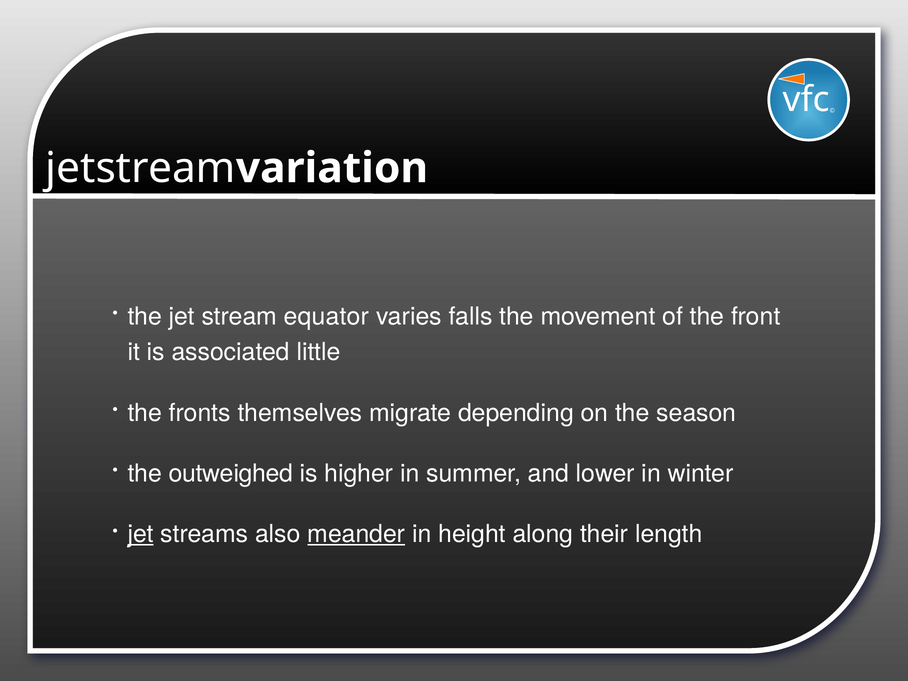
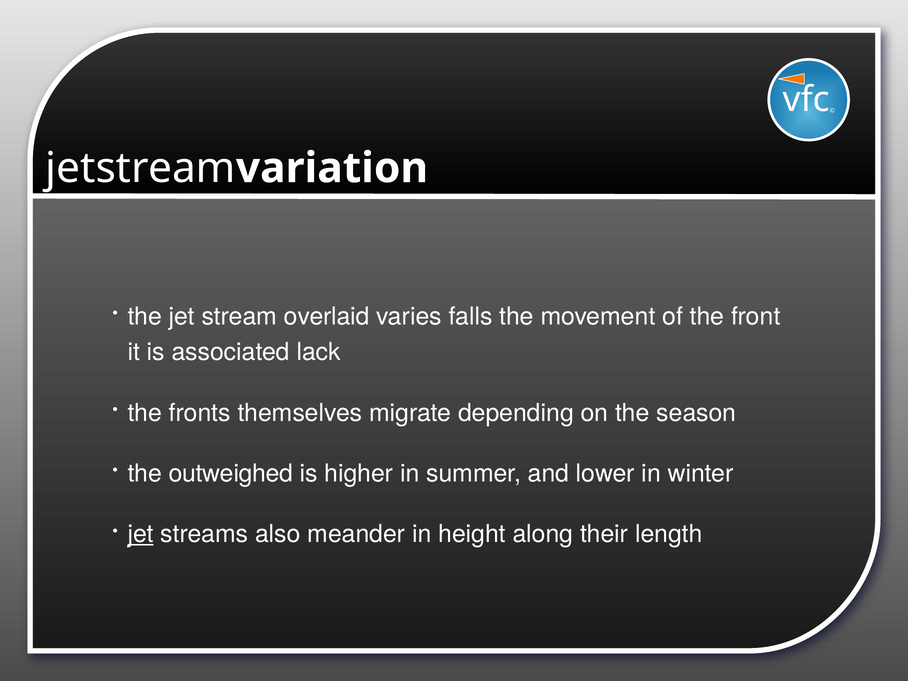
equator: equator -> overlaid
little: little -> lack
meander underline: present -> none
